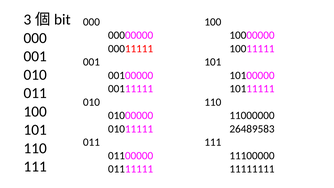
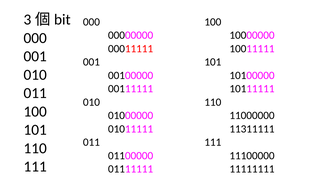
26489583: 26489583 -> 11311111
